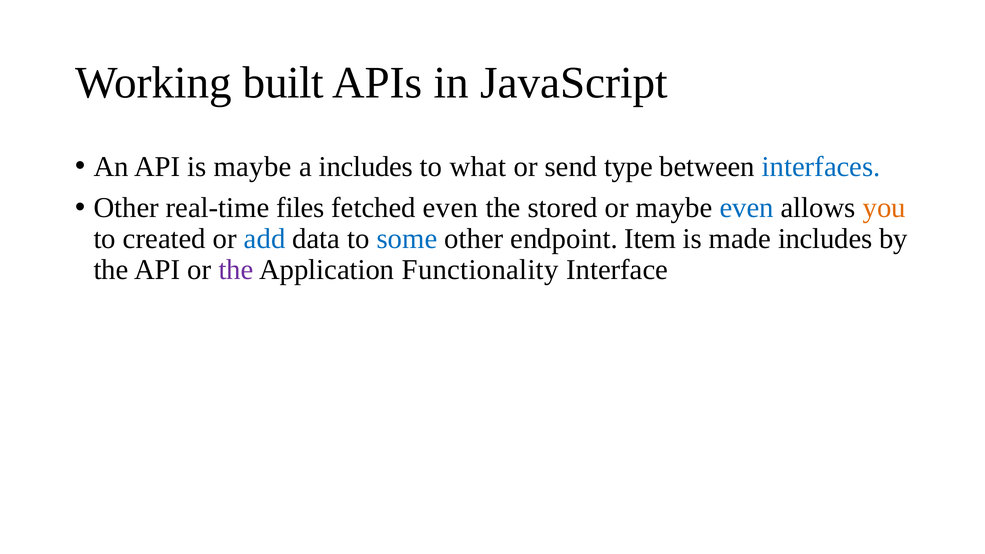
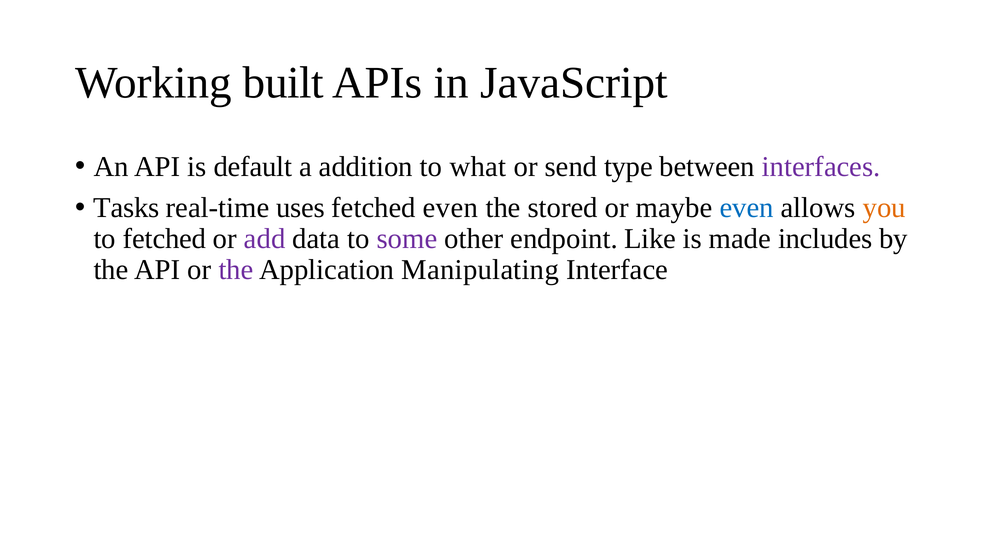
is maybe: maybe -> default
a includes: includes -> addition
interfaces colour: blue -> purple
Other at (126, 208): Other -> Tasks
files: files -> uses
to created: created -> fetched
add colour: blue -> purple
some colour: blue -> purple
Item: Item -> Like
Functionality: Functionality -> Manipulating
